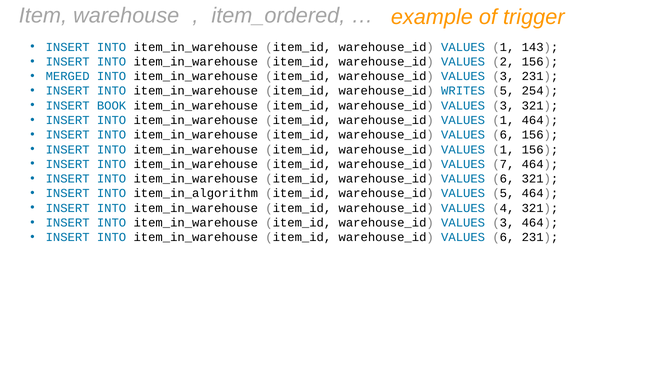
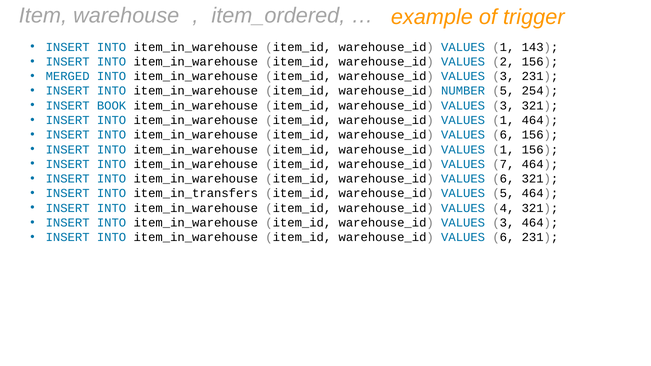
WRITES: WRITES -> NUMBER
item_in_algorithm: item_in_algorithm -> item_in_transfers
